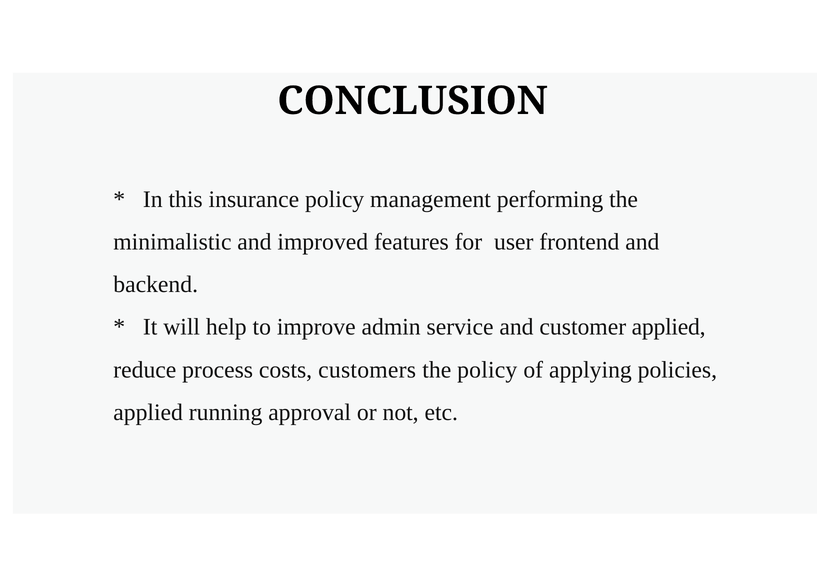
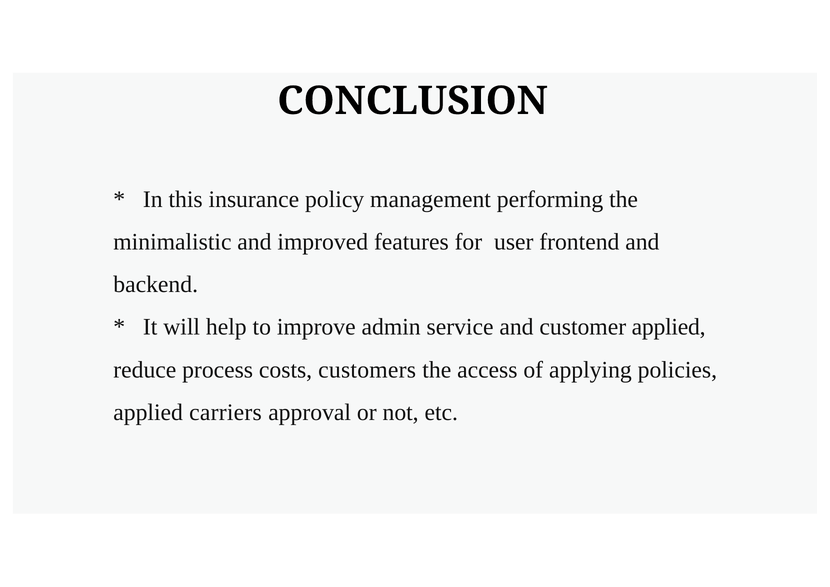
the policy: policy -> access
running: running -> carriers
